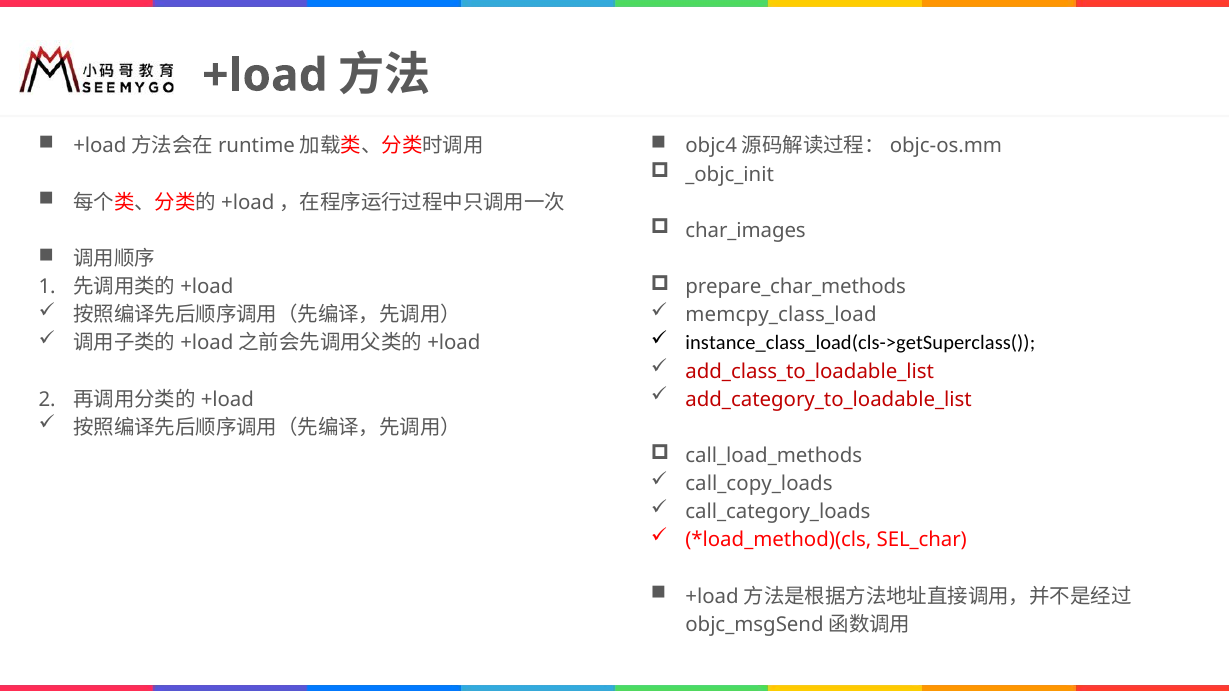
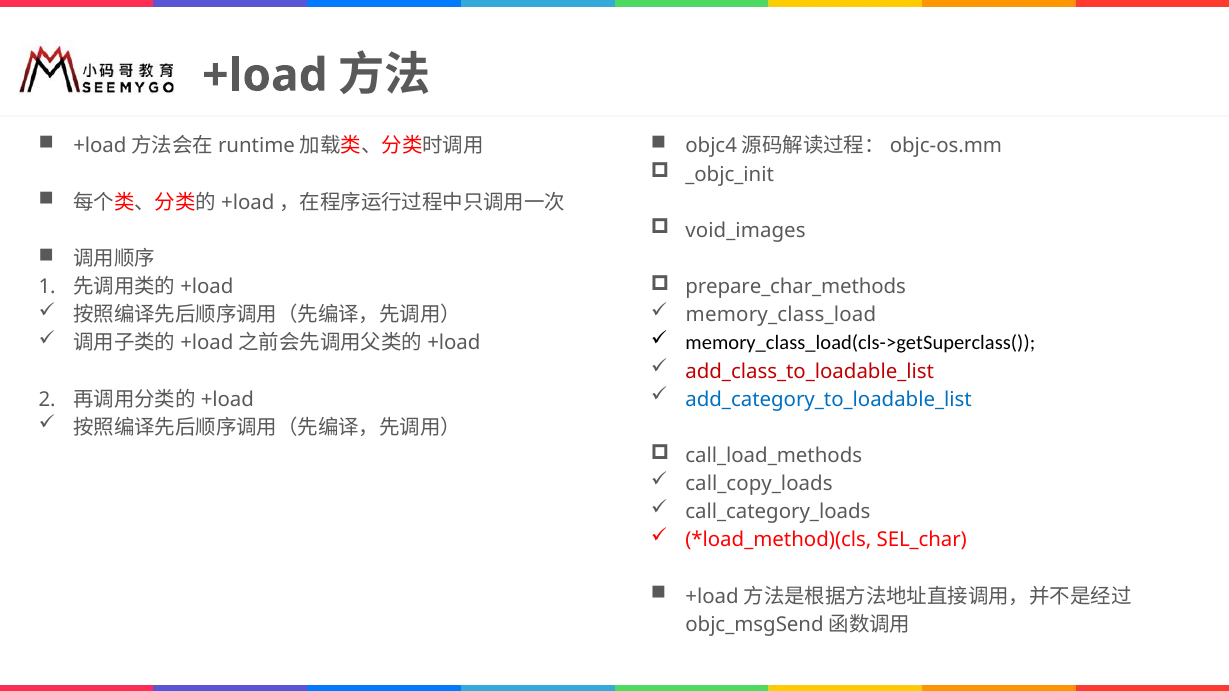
char_images: char_images -> void_images
memcpy_class_load: memcpy_class_load -> memory_class_load
instance_class_load(cls->getSuperclass(: instance_class_load(cls->getSuperclass( -> memory_class_load(cls->getSuperclass(
add_category_to_loadable_list colour: red -> blue
